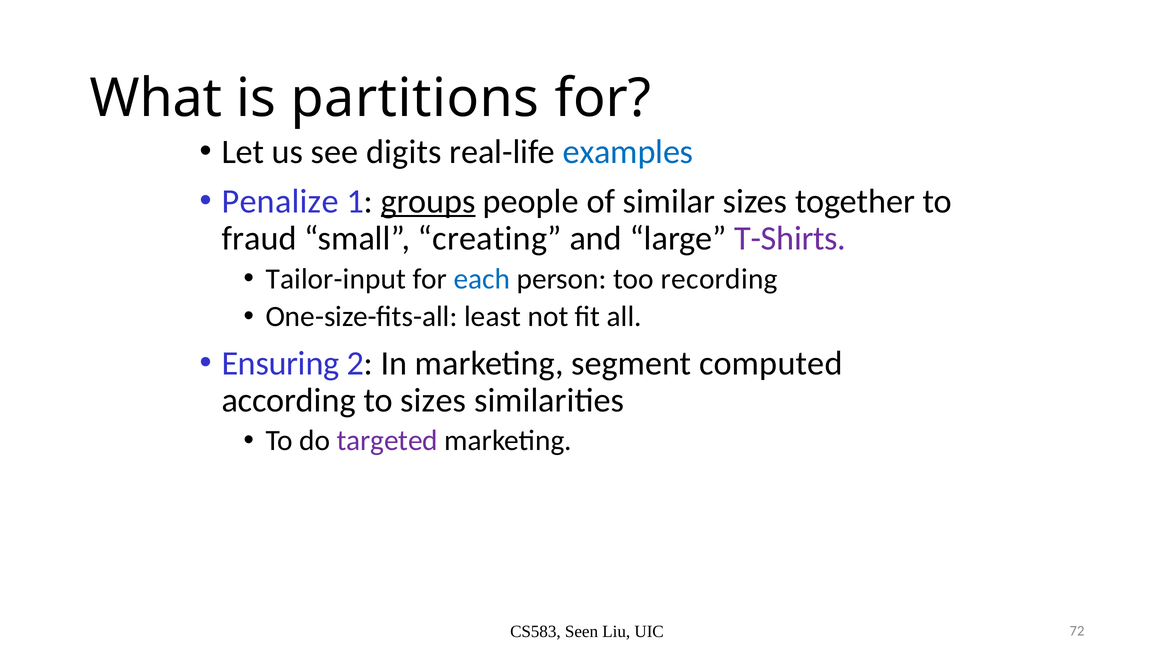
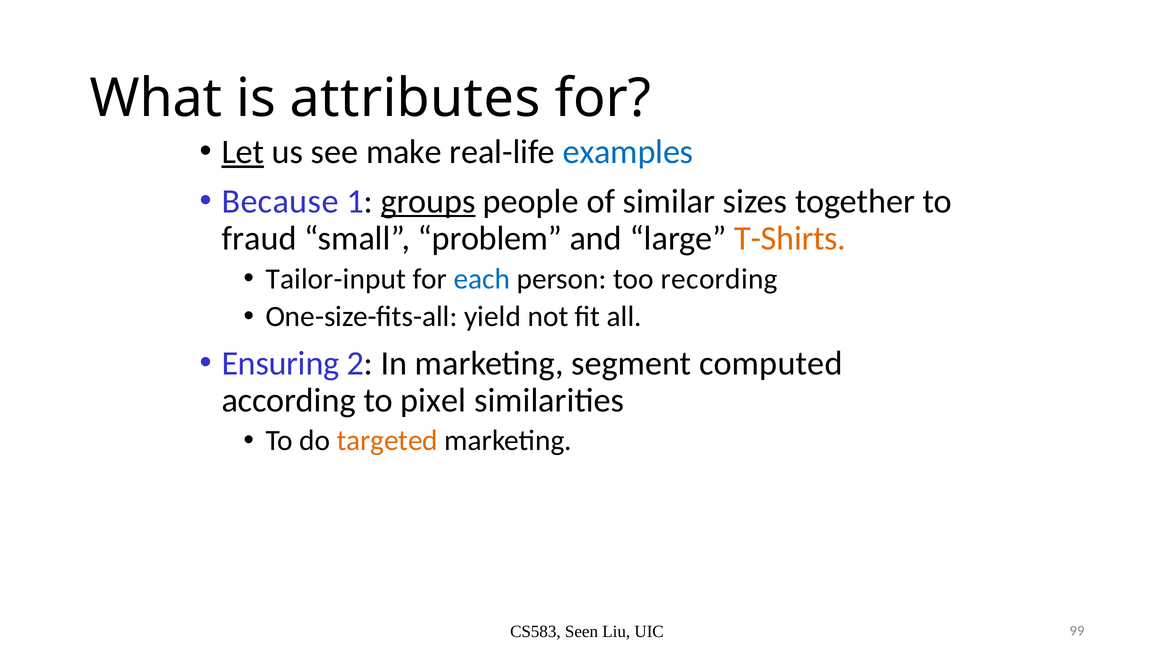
partitions: partitions -> attributes
Let underline: none -> present
digits: digits -> make
Penalize: Penalize -> Because
creating: creating -> problem
T-Shirts colour: purple -> orange
least: least -> yield
to sizes: sizes -> pixel
targeted colour: purple -> orange
72: 72 -> 99
